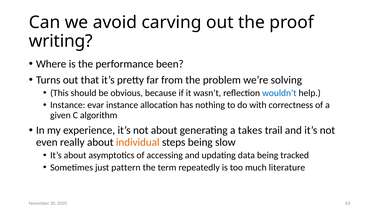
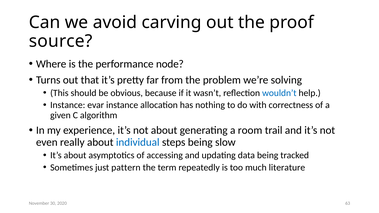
writing: writing -> source
been: been -> node
takes: takes -> room
individual colour: orange -> blue
